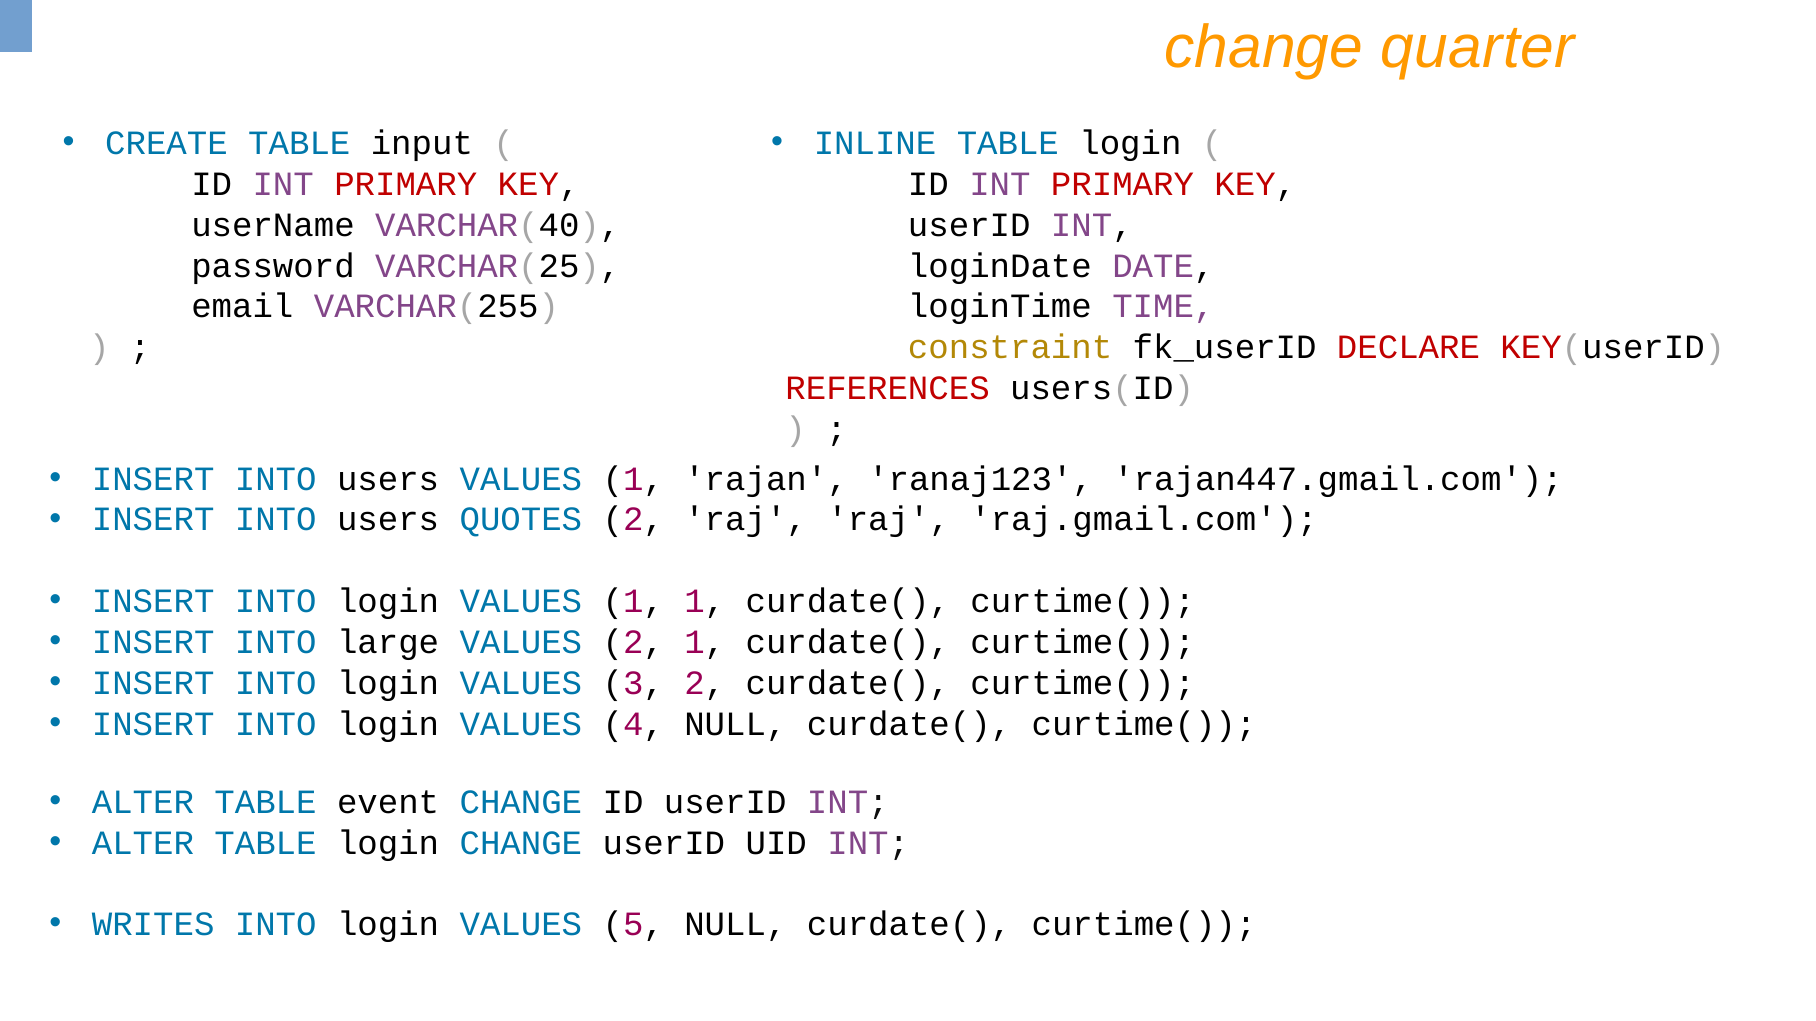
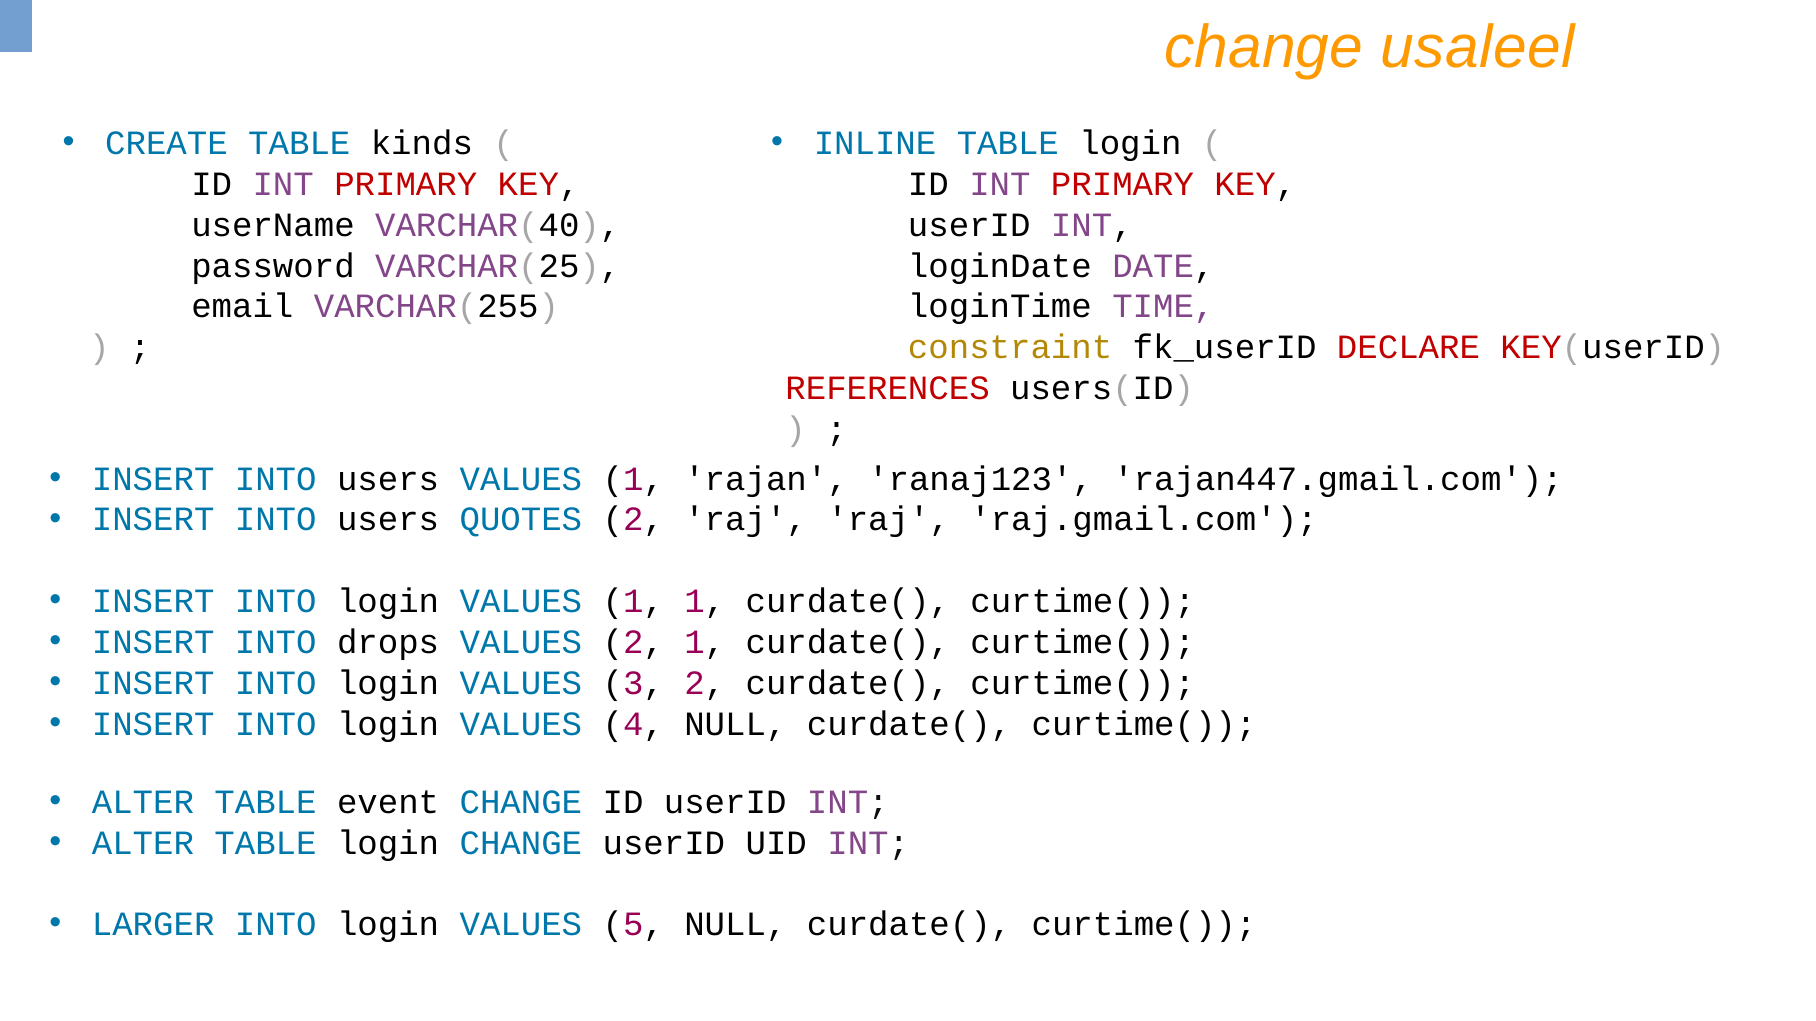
quarter: quarter -> usaleel
input: input -> kinds
large: large -> drops
WRITES: WRITES -> LARGER
